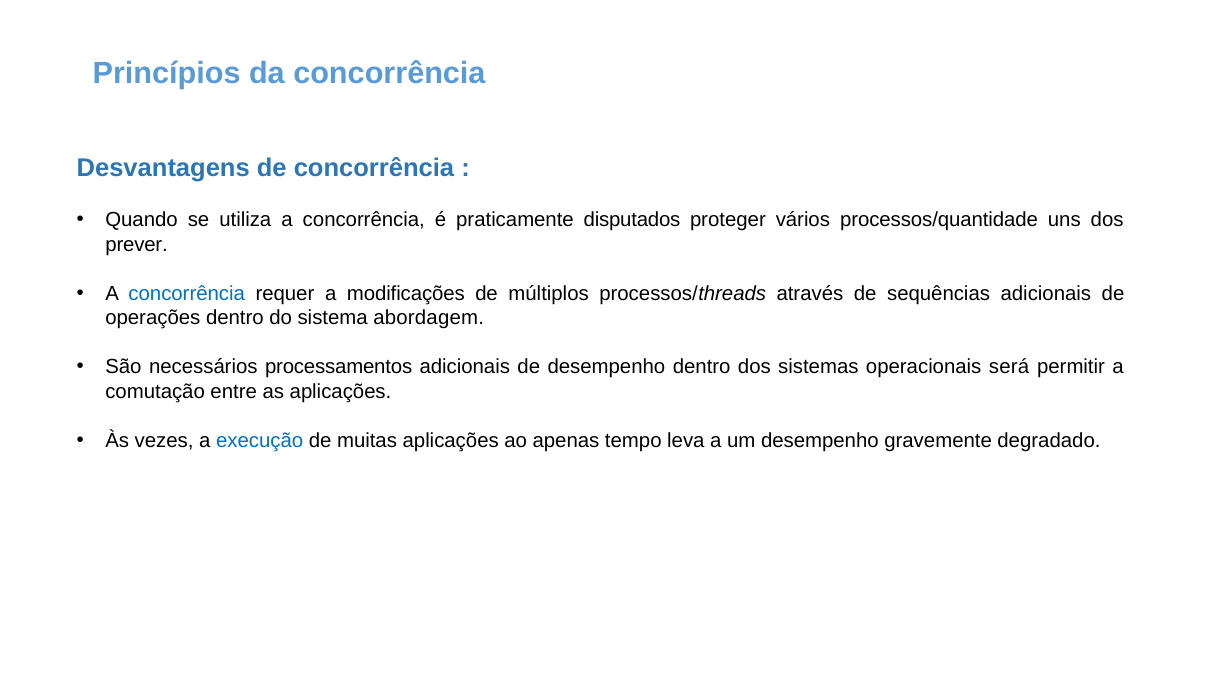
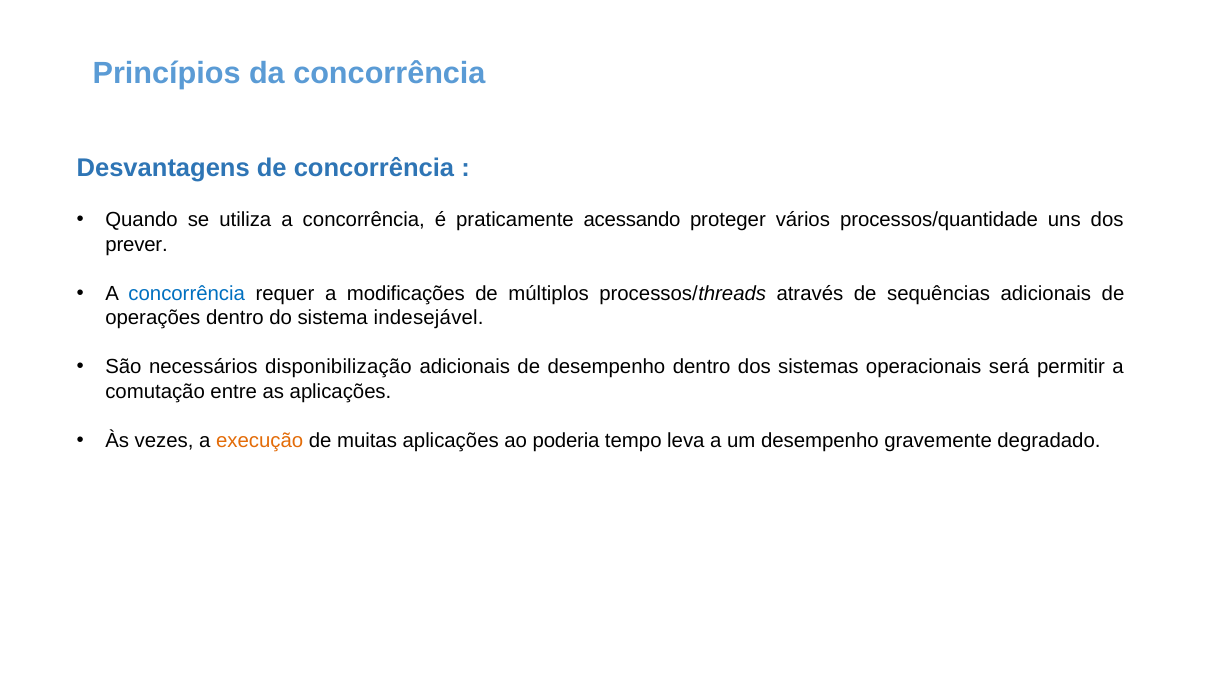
disputados: disputados -> acessando
abordagem: abordagem -> indesejável
processamentos: processamentos -> disponibilização
execução colour: blue -> orange
apenas: apenas -> poderia
